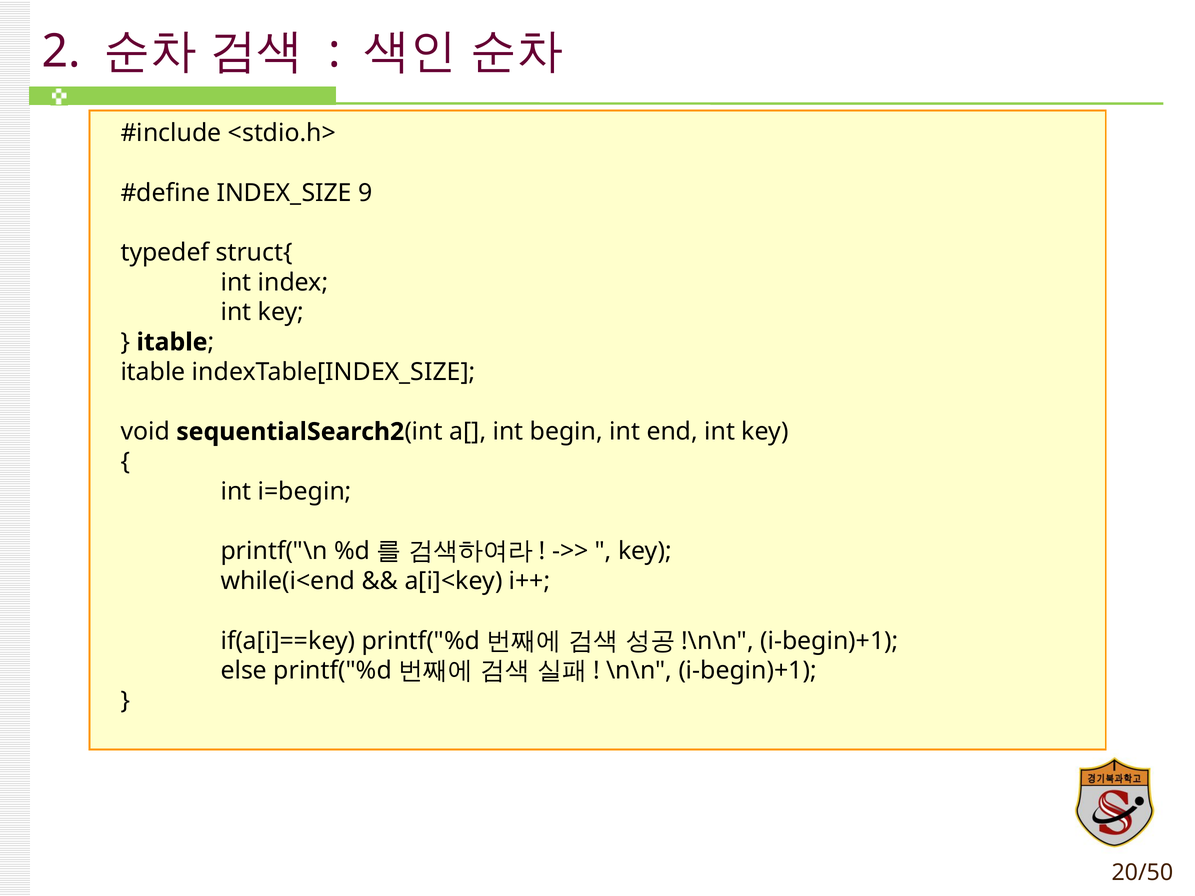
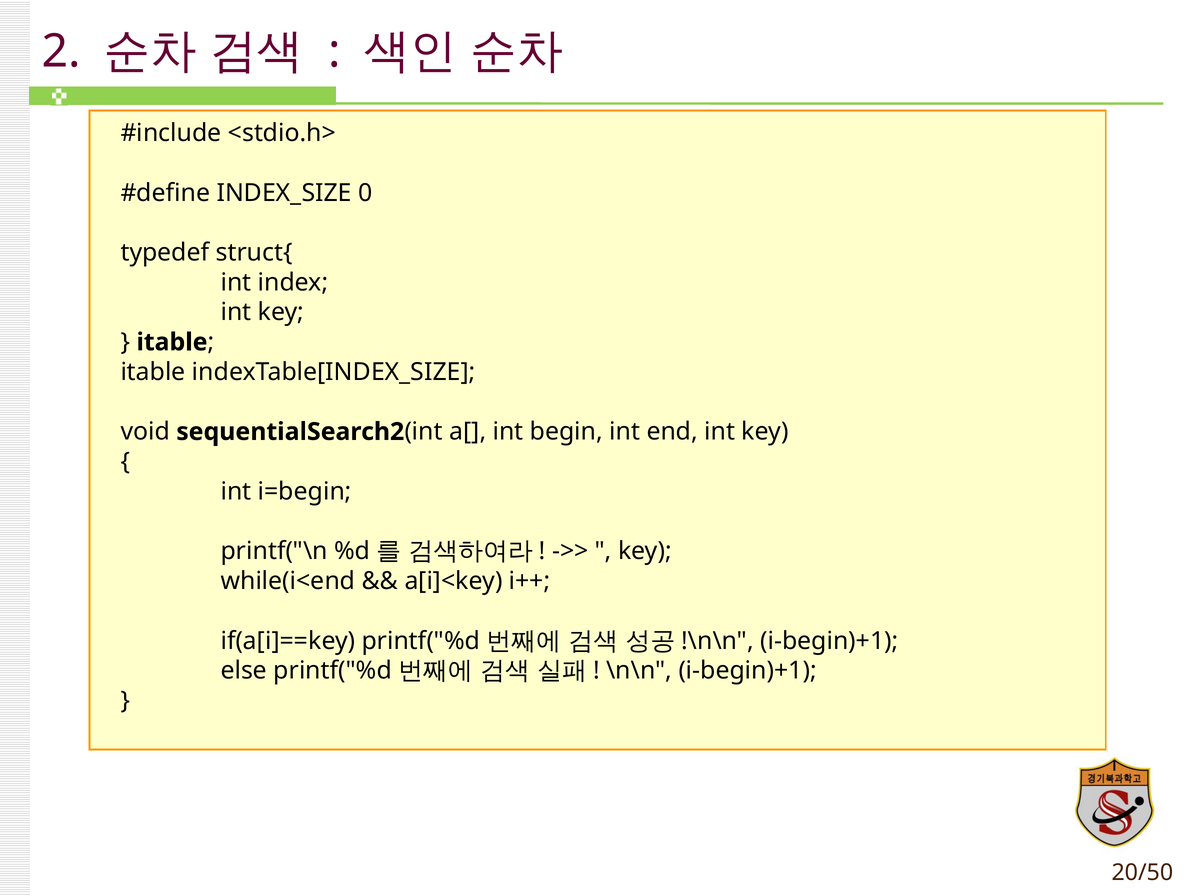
9: 9 -> 0
